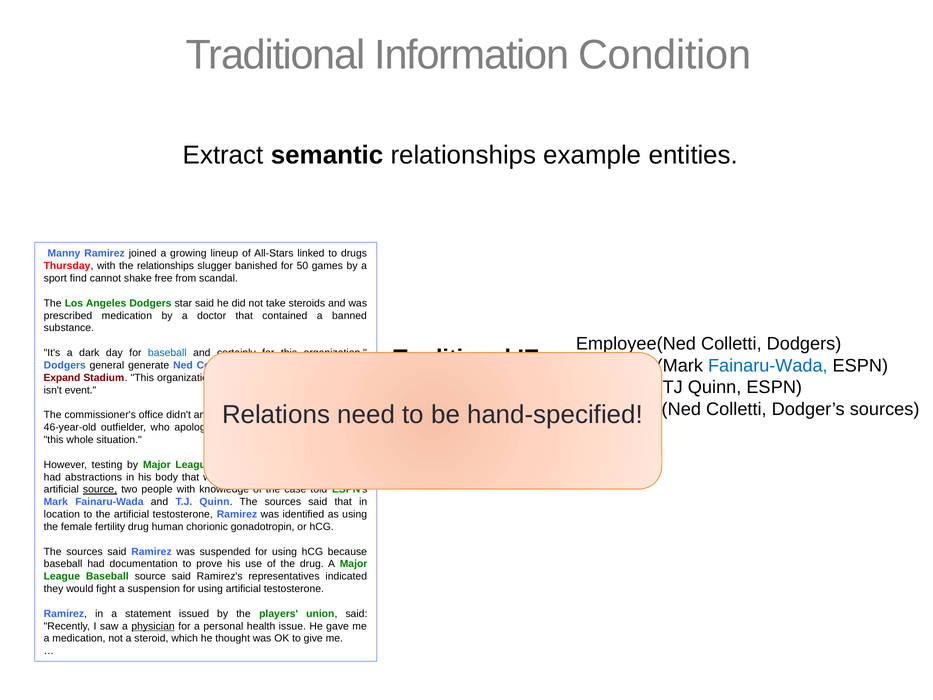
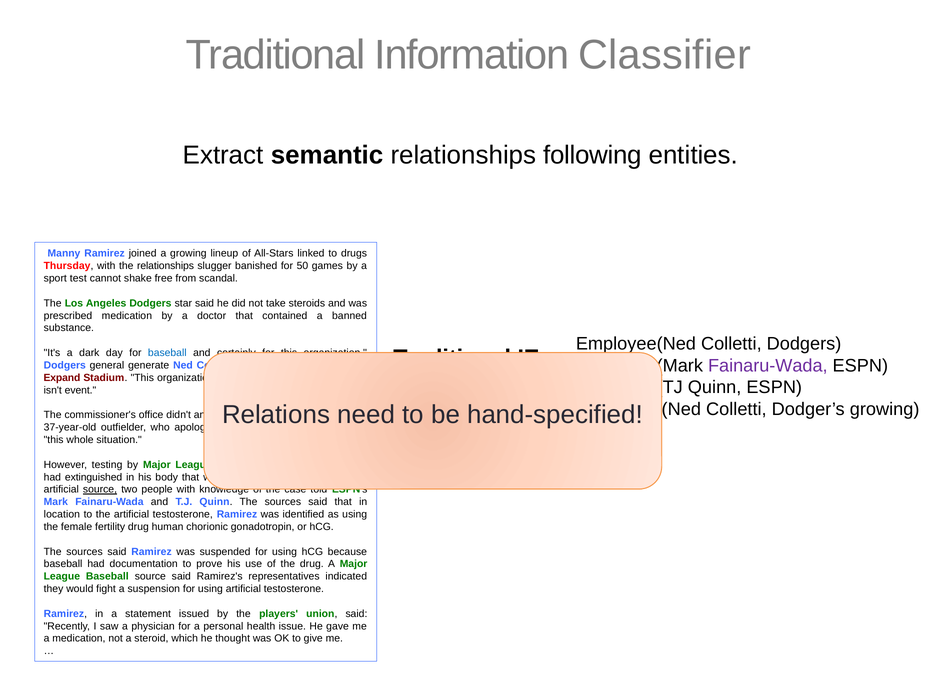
Condition: Condition -> Classifier
example: example -> following
find: find -> test
Fainaru-Wada at (768, 365) colour: blue -> purple
Dodger’s sources: sources -> growing
46-year-old: 46-year-old -> 37-year-old
abstractions: abstractions -> extinguished
physician underline: present -> none
